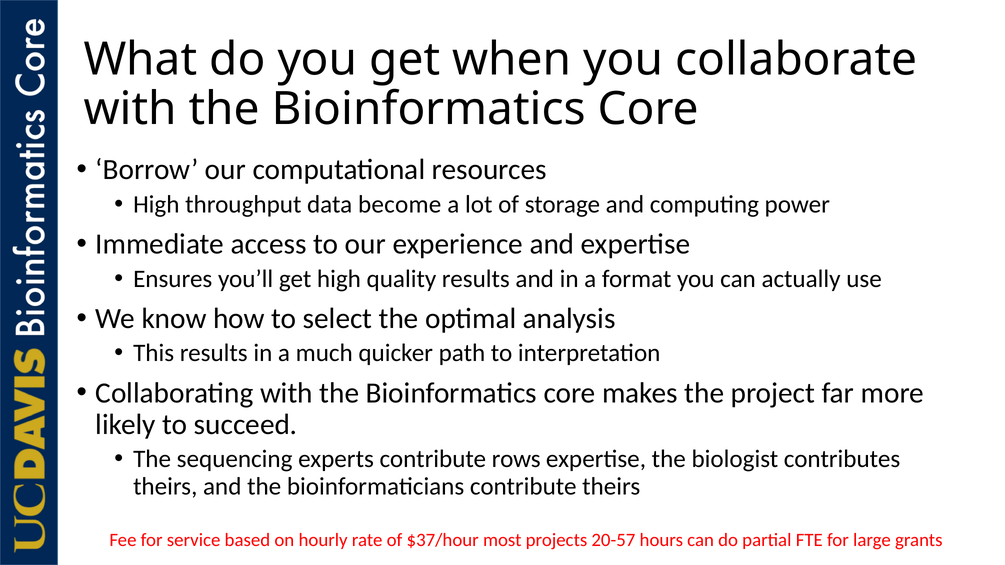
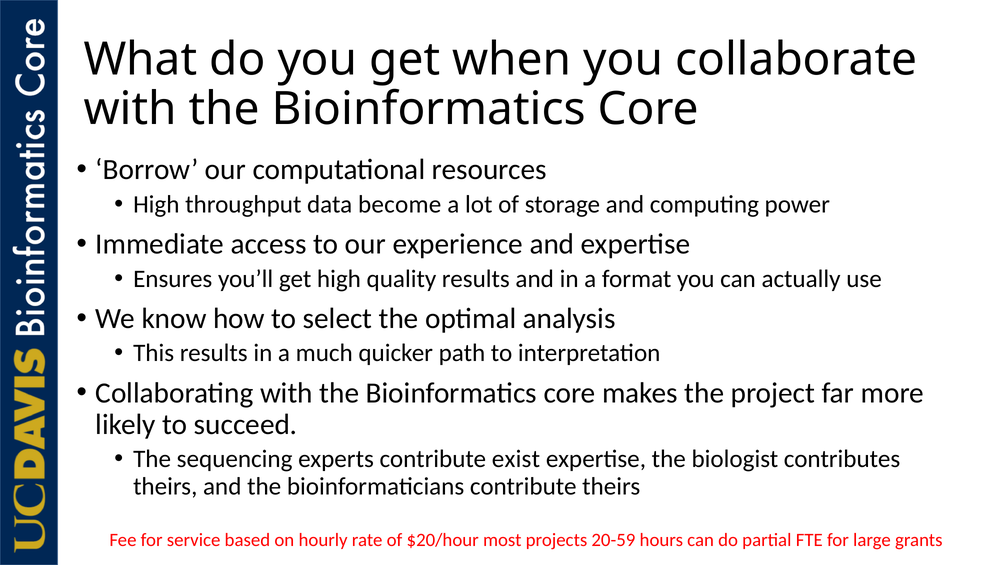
rows: rows -> exist
$37/hour: $37/hour -> $20/hour
20-57: 20-57 -> 20-59
